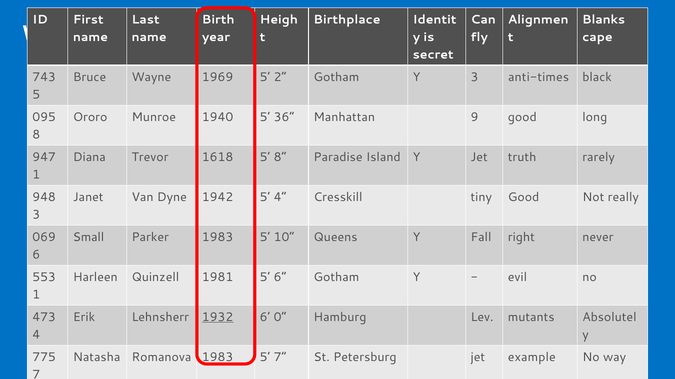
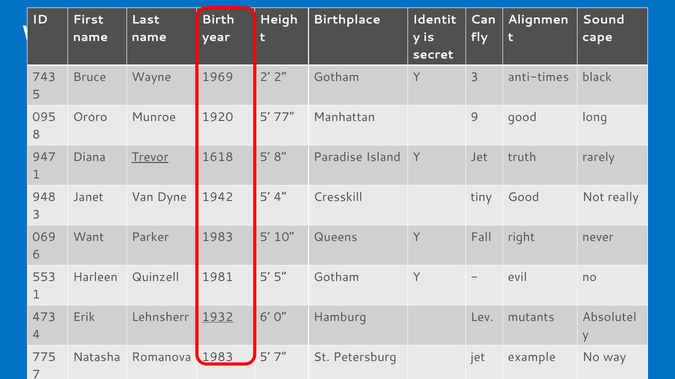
Blanks: Blanks -> Sound
1969 5: 5 -> 2
1940: 1940 -> 1920
36: 36 -> 77
Trevor underline: none -> present
Small: Small -> Want
1981 5 6: 6 -> 5
